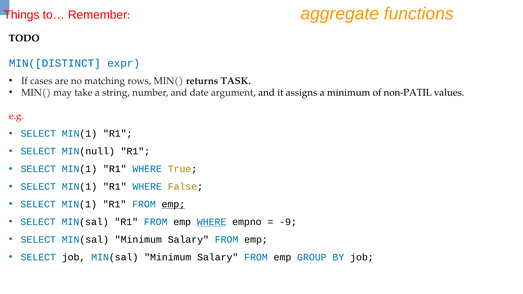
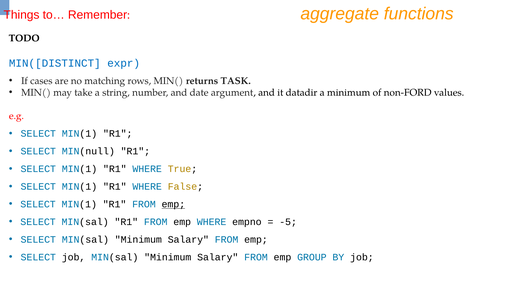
assigns: assigns -> datadir
non-PATIL: non-PATIL -> non-FORD
WHERE at (212, 222) underline: present -> none
-9: -9 -> -5
